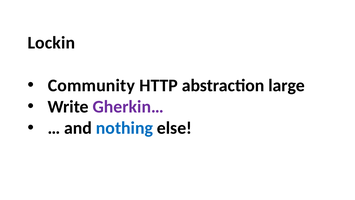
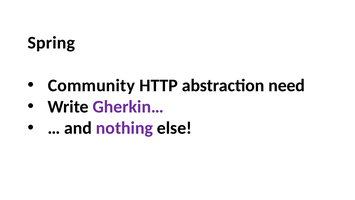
Lockin: Lockin -> Spring
large: large -> need
nothing colour: blue -> purple
